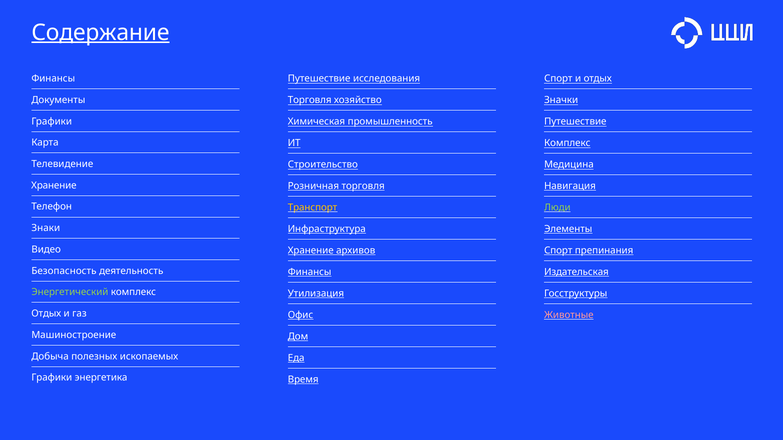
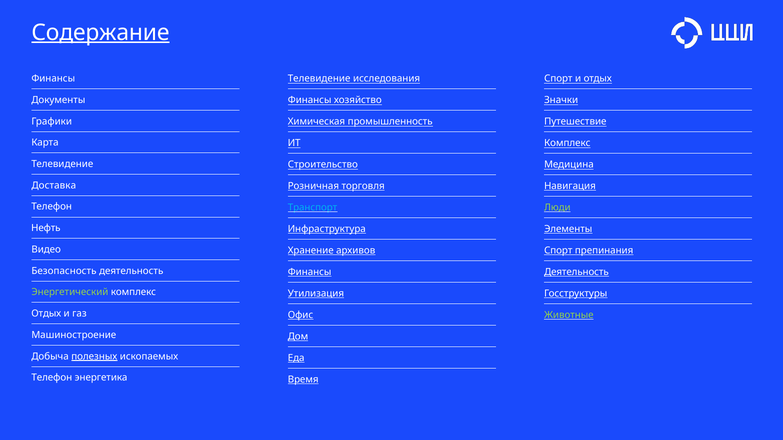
Путешествие at (319, 79): Путешествие -> Телевидение
Торговля at (310, 100): Торговля -> Финансы
Хранение at (54, 186): Хранение -> Доставка
Транспорт colour: yellow -> light blue
Знаки: Знаки -> Нефть
Издательская at (576, 272): Издательская -> Деятельность
Животные colour: pink -> light green
полезных underline: none -> present
Графики at (52, 378): Графики -> Телефон
